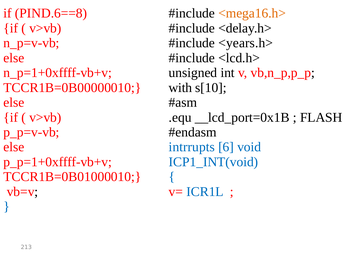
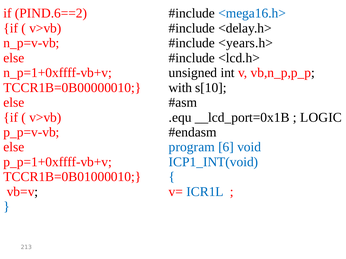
PIND.6==8: PIND.6==8 -> PIND.6==2
<mega16.h> colour: orange -> blue
FLASH: FLASH -> LOGIC
intrrupts: intrrupts -> program
